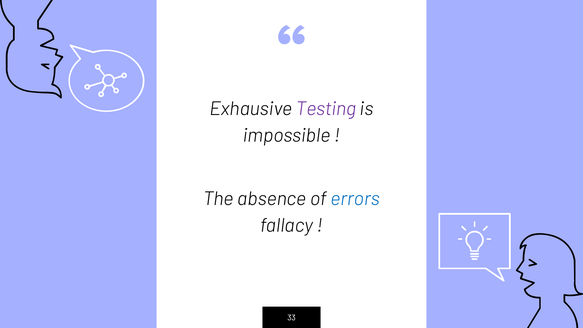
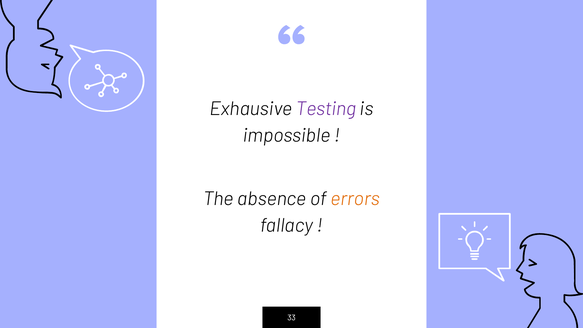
errors colour: blue -> orange
